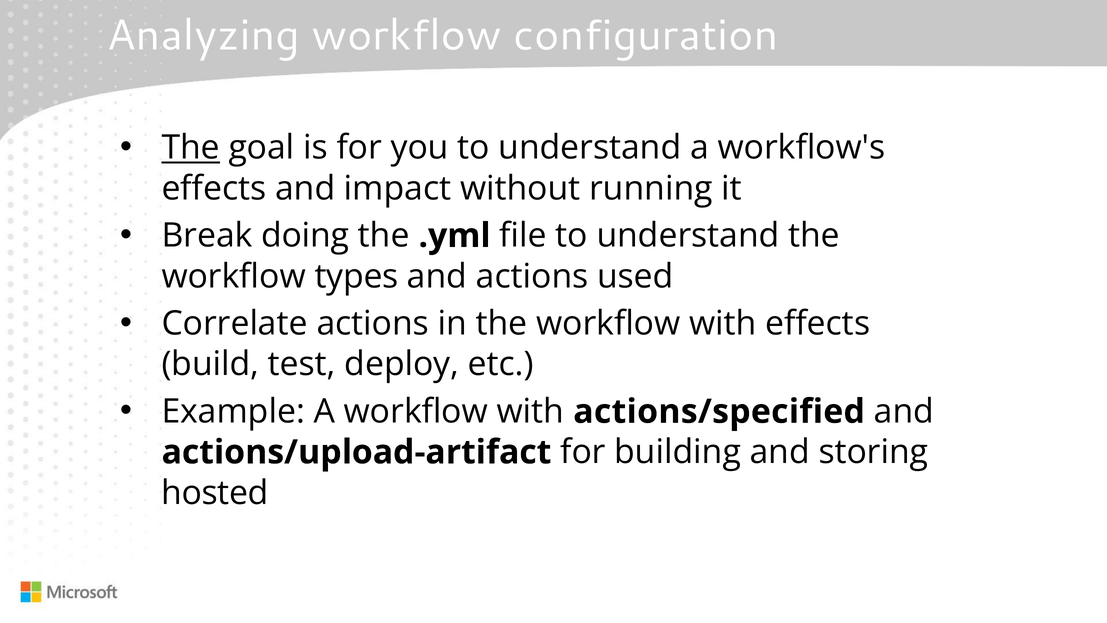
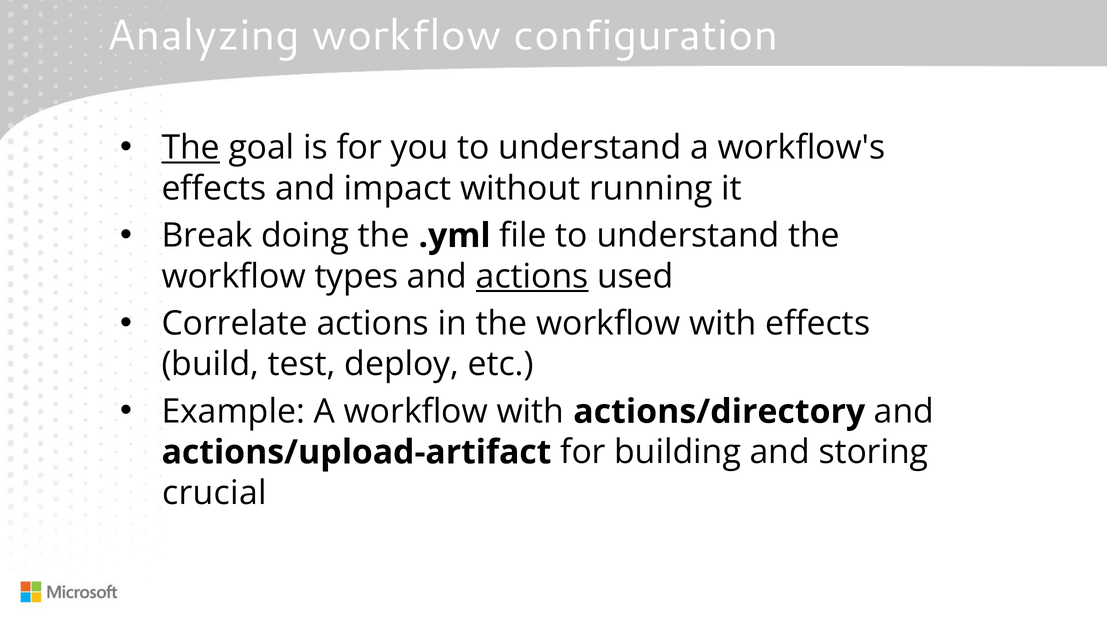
actions at (532, 276) underline: none -> present
actions/specified: actions/specified -> actions/directory
hosted: hosted -> crucial
